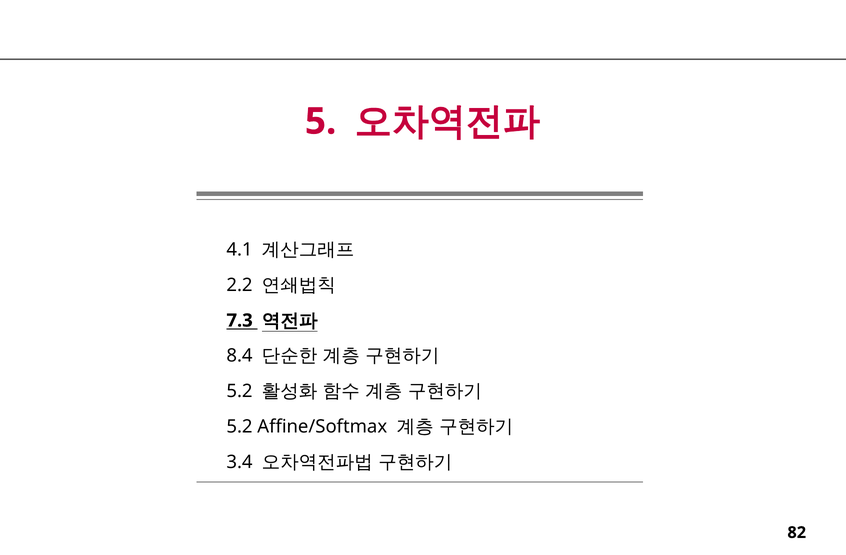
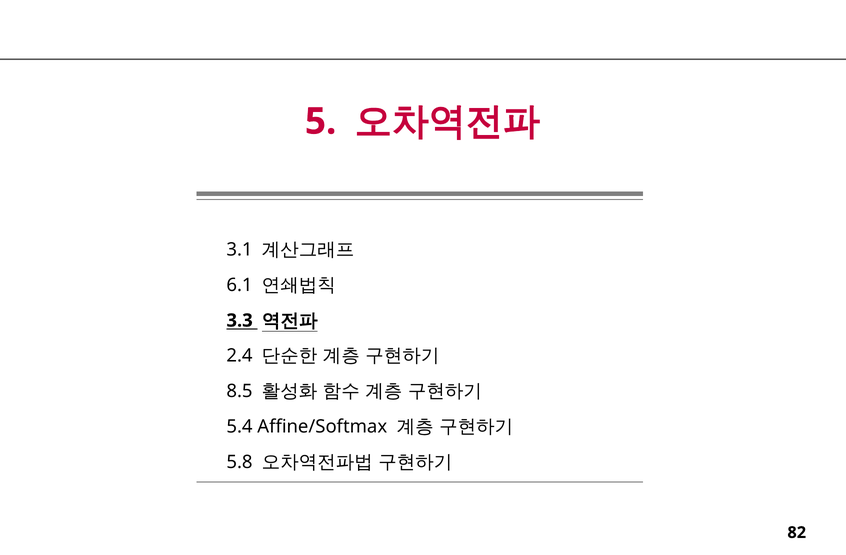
4.1: 4.1 -> 3.1
2.2: 2.2 -> 6.1
7.3: 7.3 -> 3.3
8.4: 8.4 -> 2.4
5.2 at (240, 392): 5.2 -> 8.5
5.2 at (240, 427): 5.2 -> 5.4
3.4: 3.4 -> 5.8
